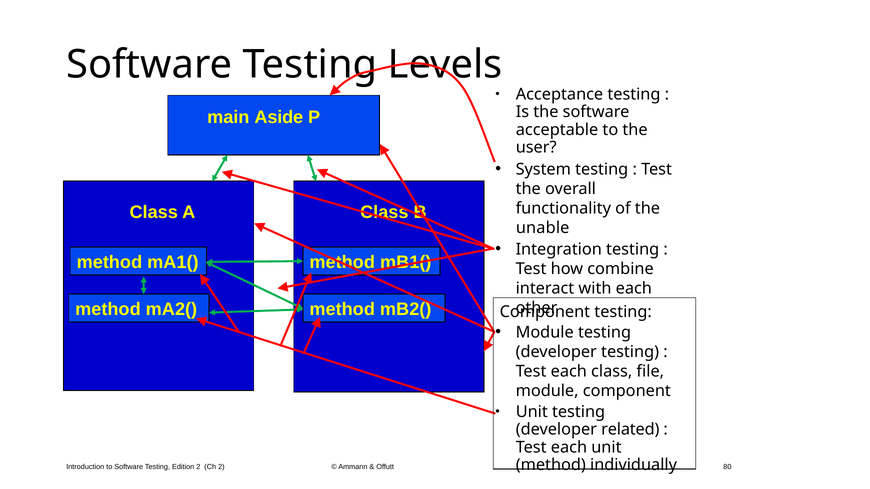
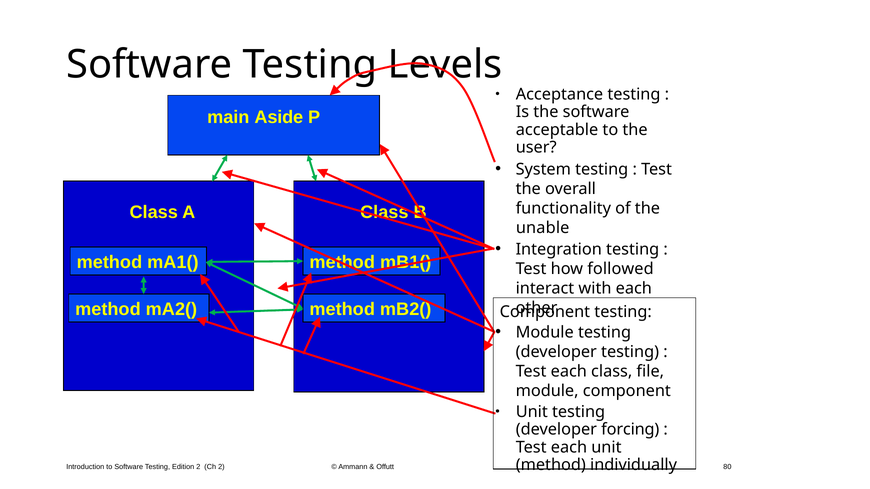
combine: combine -> followed
related: related -> forcing
